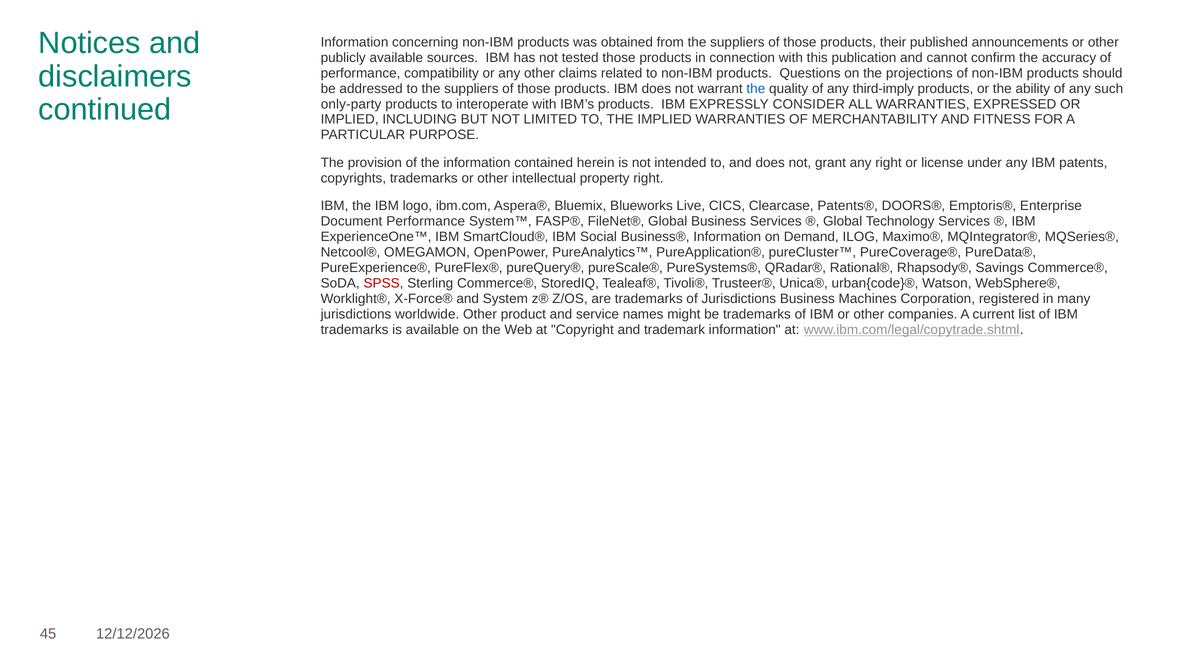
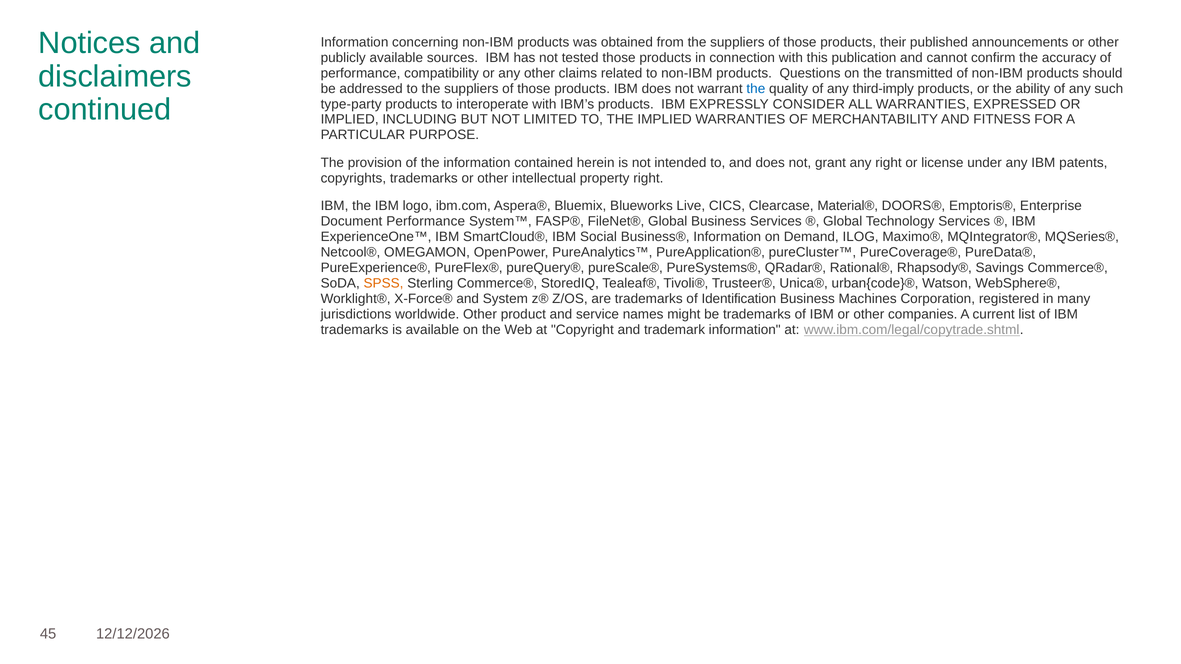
projections: projections -> transmitted
only-party: only-party -> type-party
Patents®: Patents® -> Material®
SPSS colour: red -> orange
of Jurisdictions: Jurisdictions -> Identification
